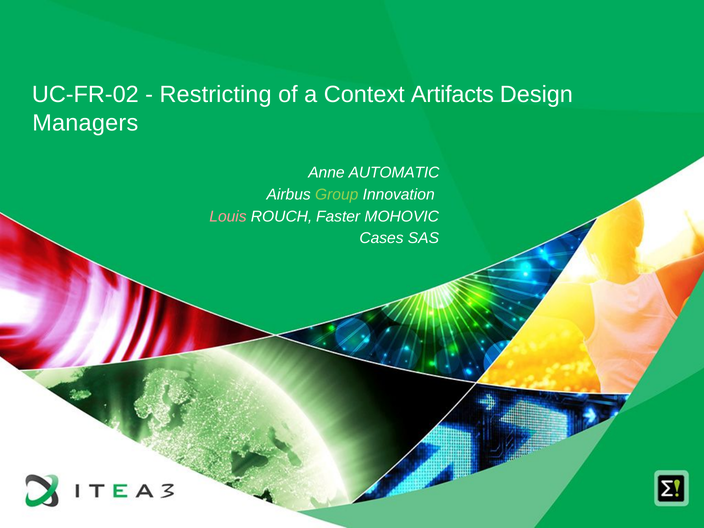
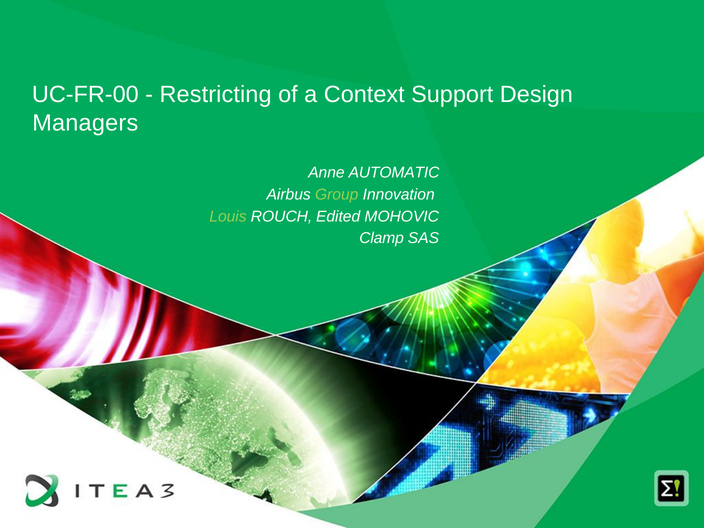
UC-FR-02: UC-FR-02 -> UC-FR-00
Artifacts: Artifacts -> Support
Louis colour: pink -> light green
Faster: Faster -> Edited
Cases: Cases -> Clamp
